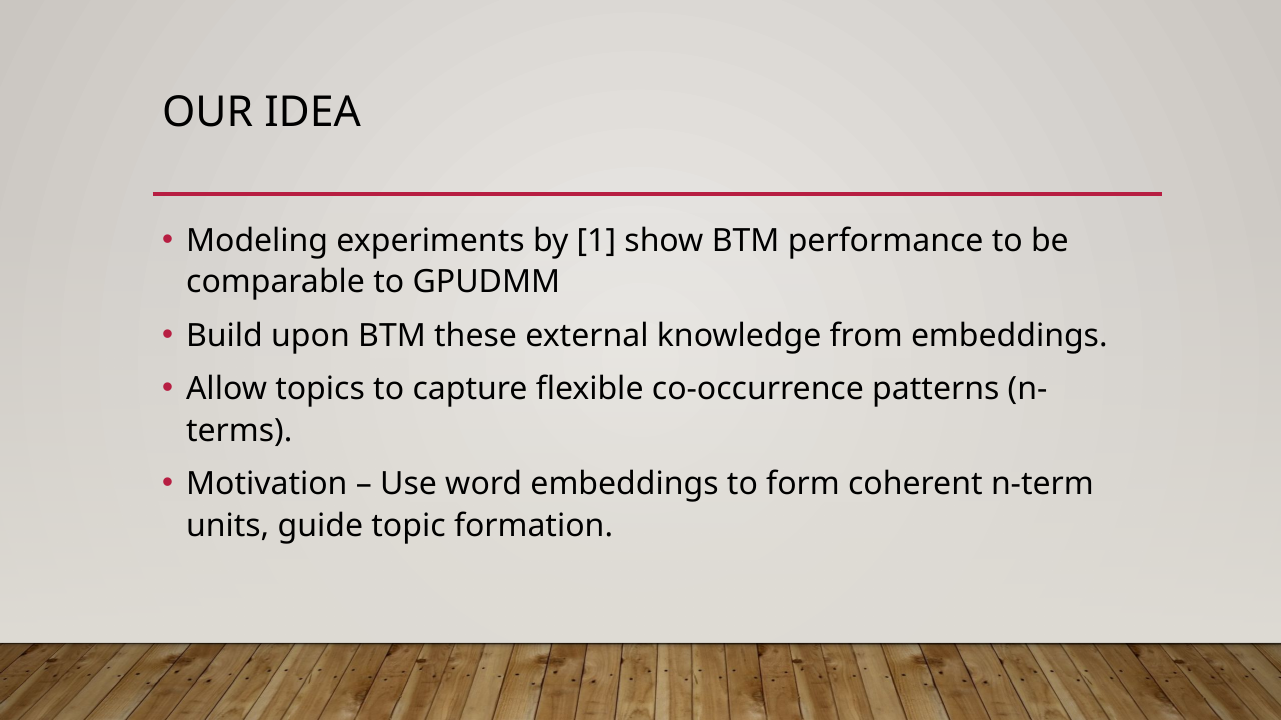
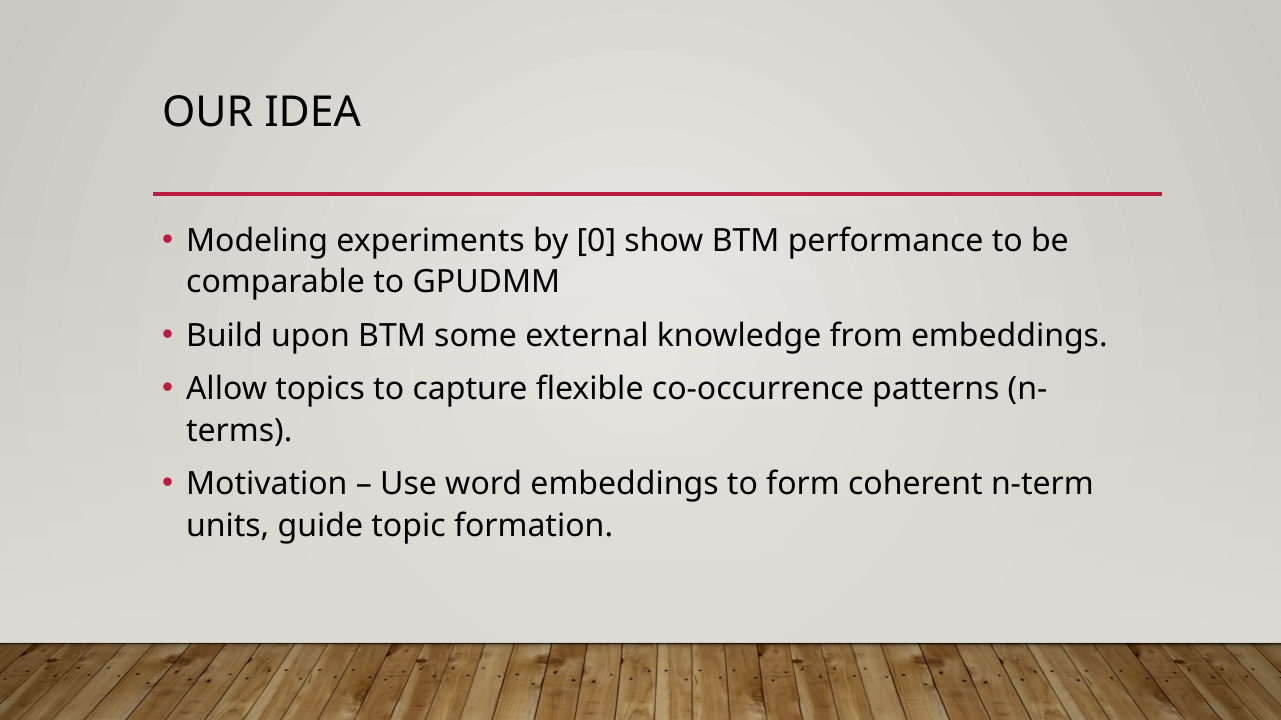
1: 1 -> 0
these: these -> some
